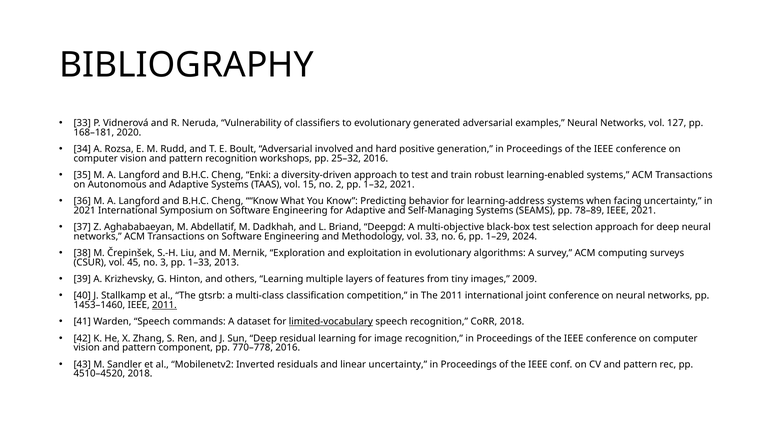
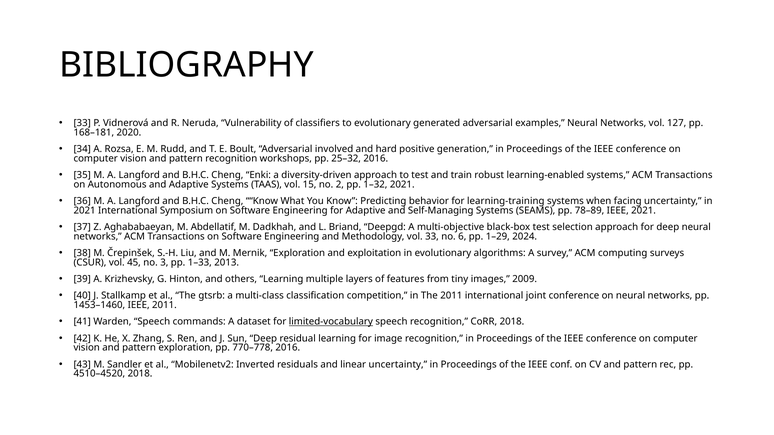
learning-address: learning-address -> learning-training
2011 at (164, 305) underline: present -> none
pattern component: component -> exploration
